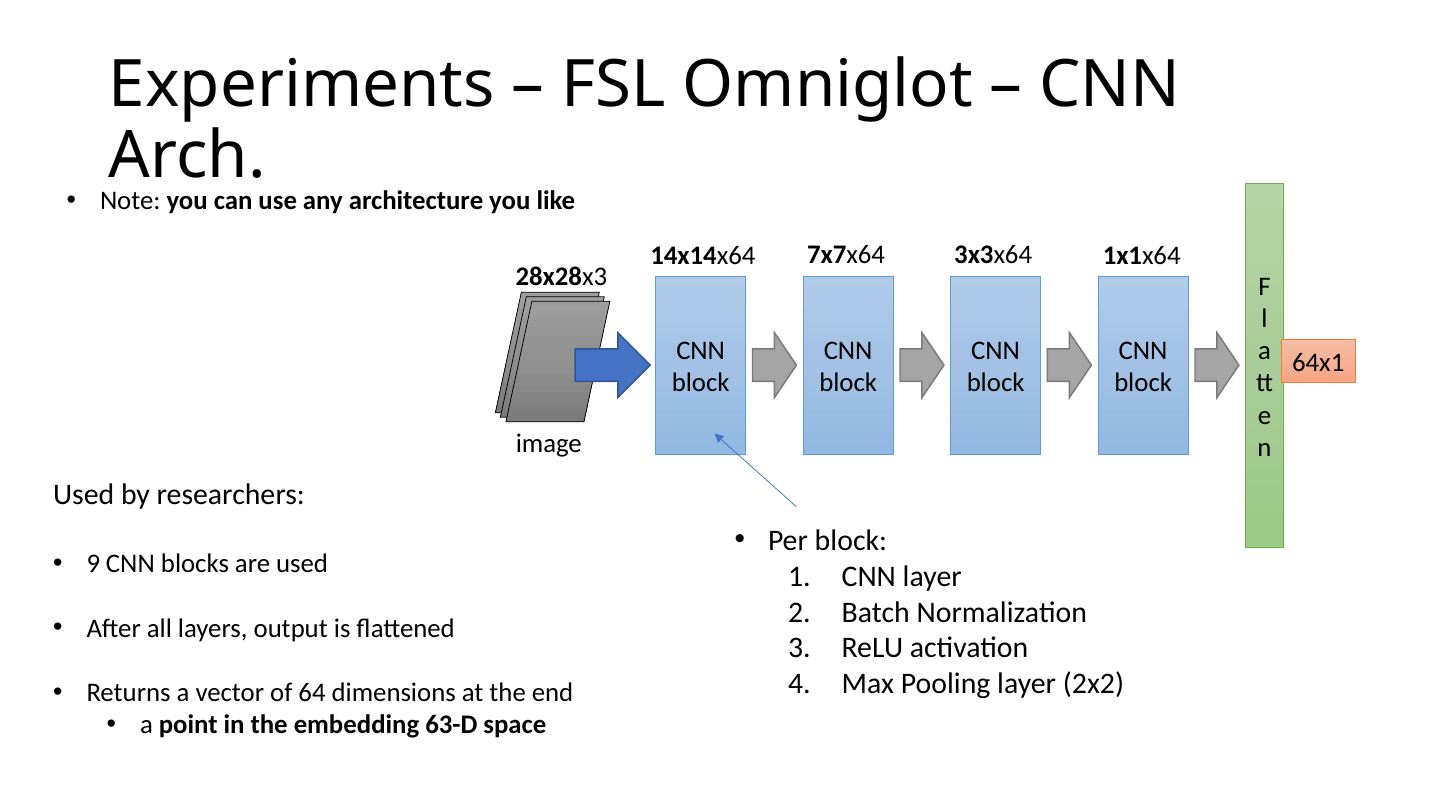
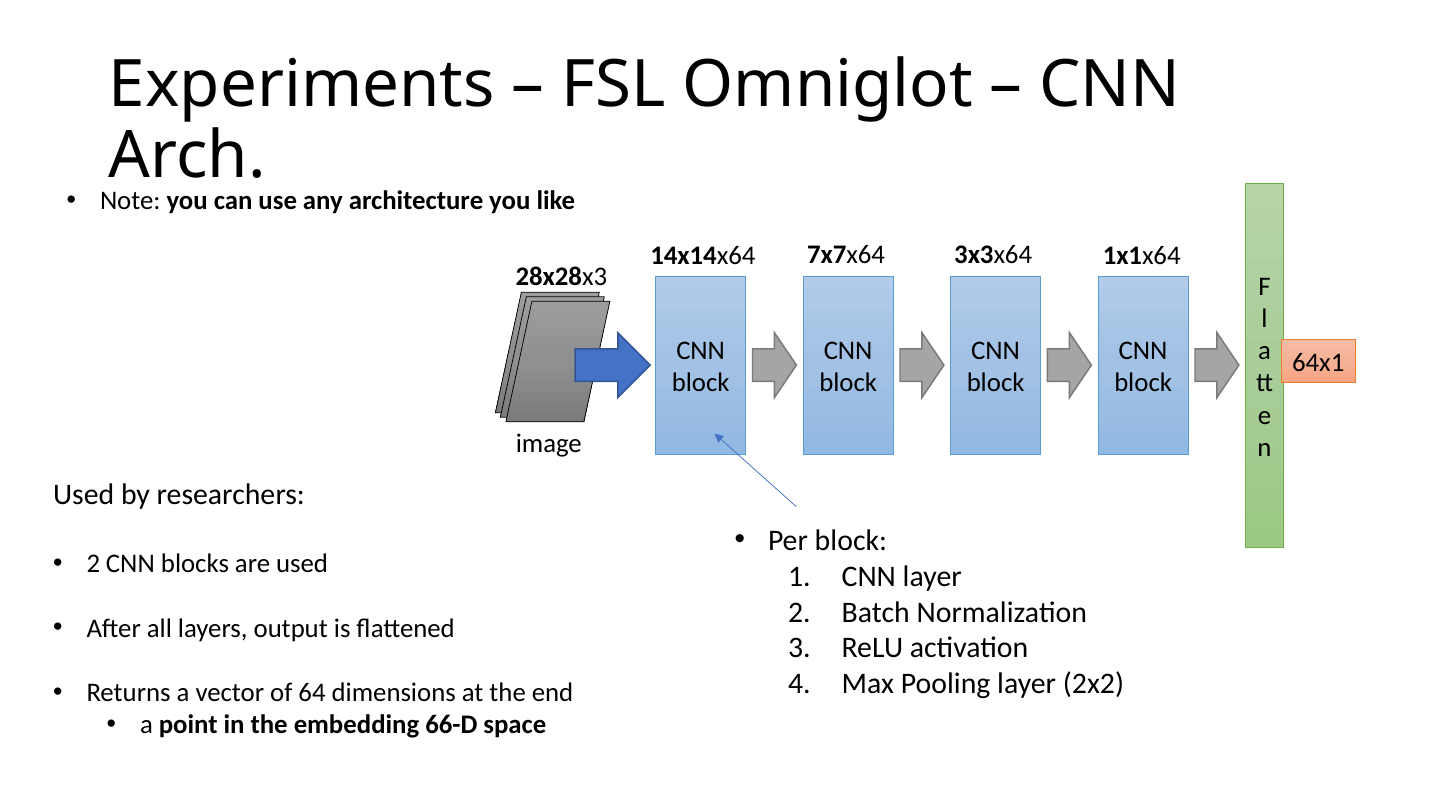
9 at (93, 564): 9 -> 2
63-D: 63-D -> 66-D
